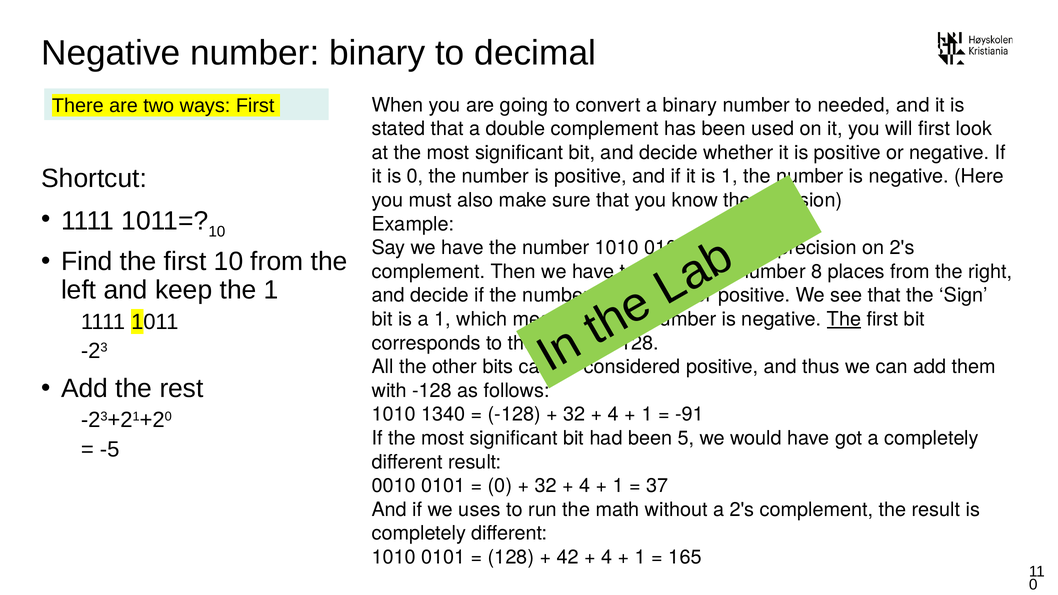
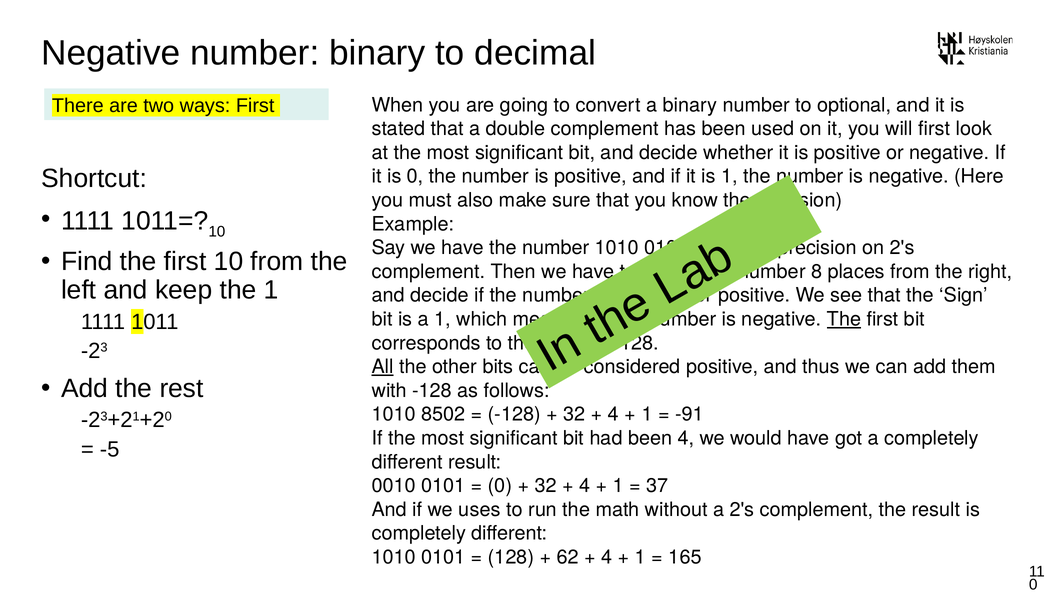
needed: needed -> optional
All underline: none -> present
1340: 1340 -> 8502
been 5: 5 -> 4
42: 42 -> 62
